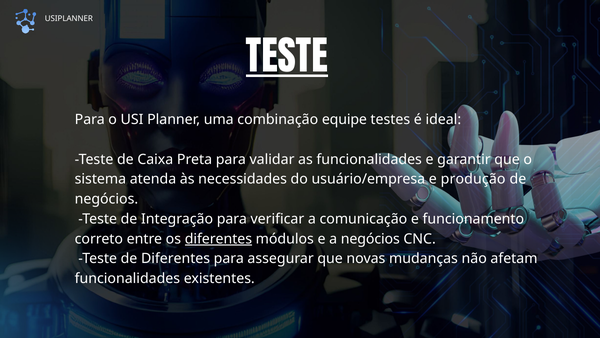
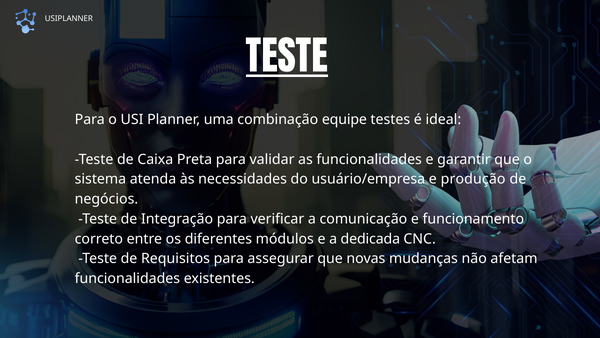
diferentes at (218, 239) underline: present -> none
a negócios: negócios -> dedicada
de Diferentes: Diferentes -> Requisitos
